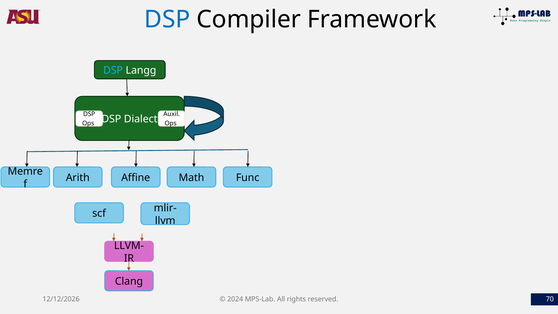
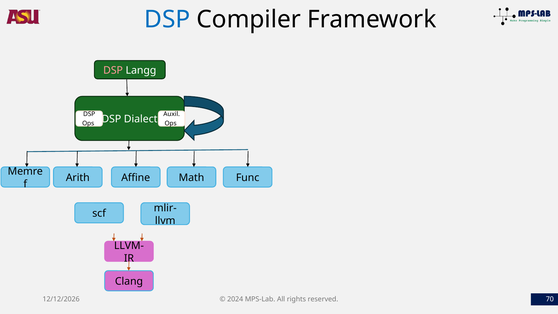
DSP at (113, 70) colour: light blue -> pink
